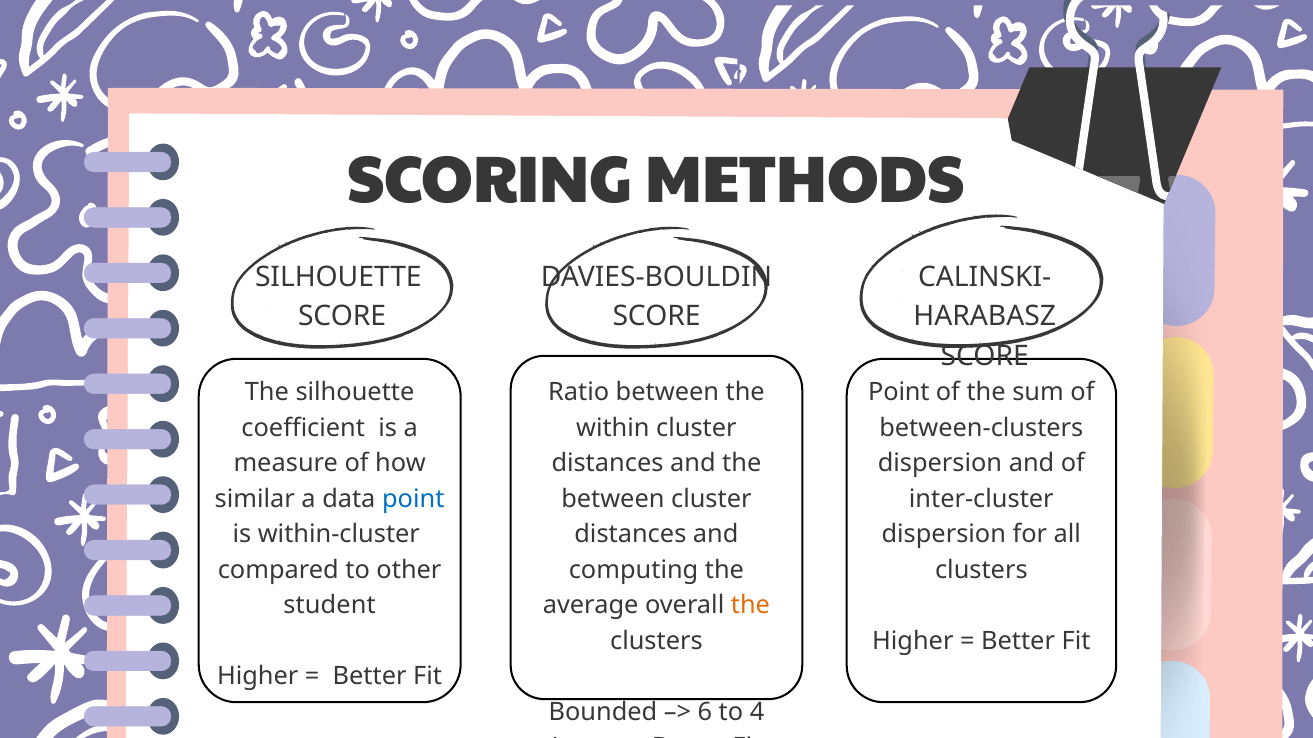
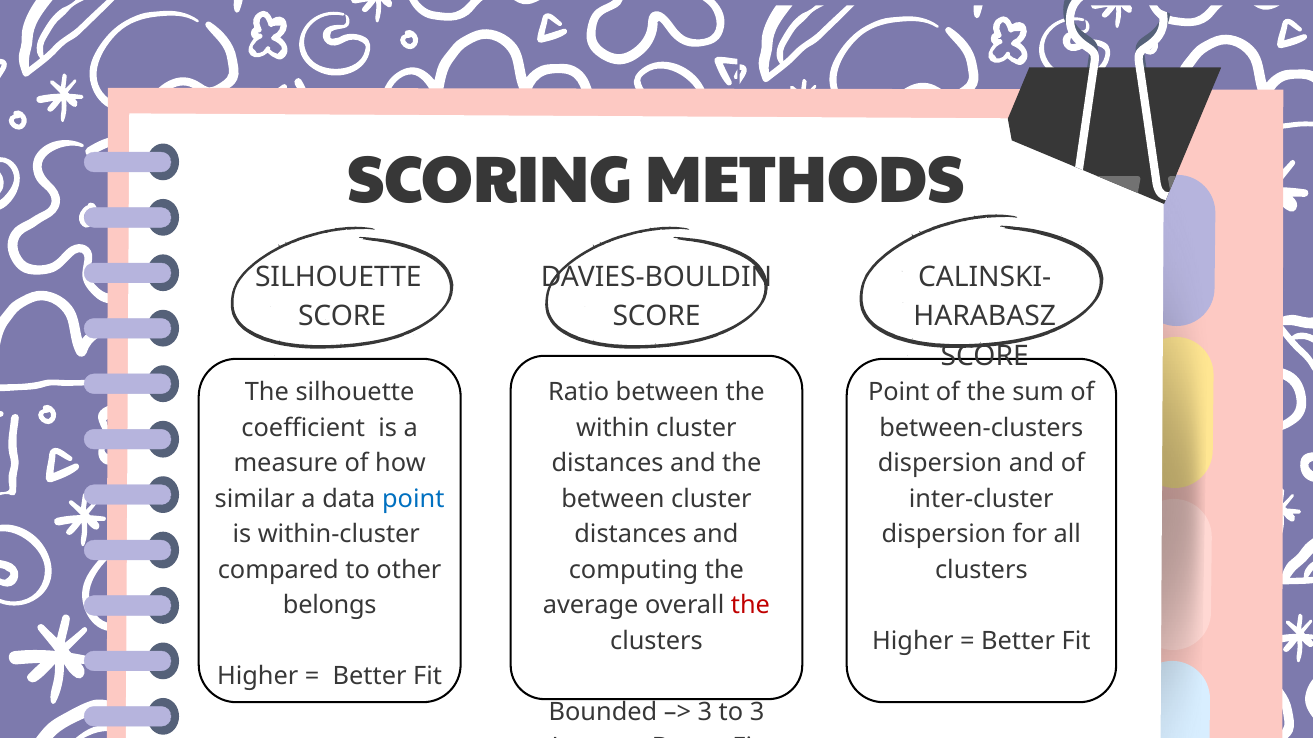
student: student -> belongs
the at (750, 606) colour: orange -> red
6 at (705, 713): 6 -> 3
to 4: 4 -> 3
